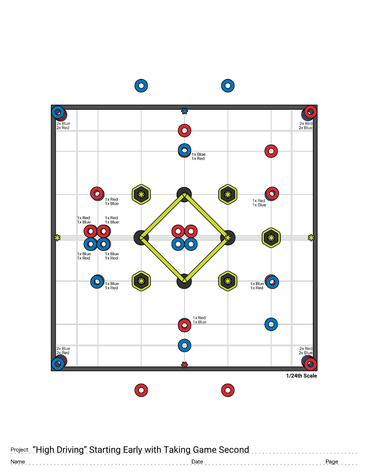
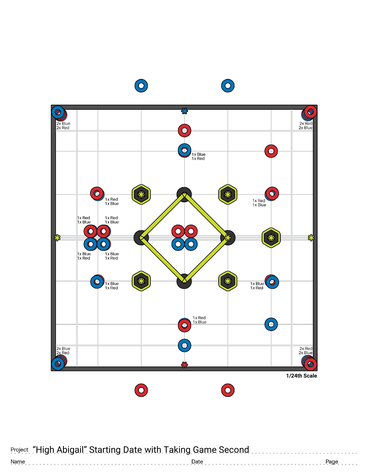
Driving: Driving -> Abigail
Early: Early -> Date
